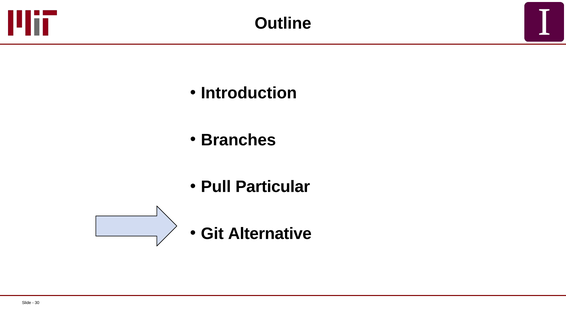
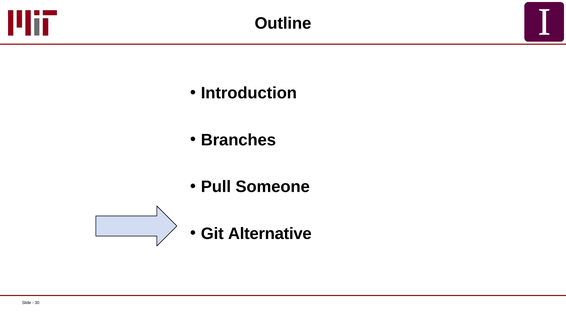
Particular: Particular -> Someone
